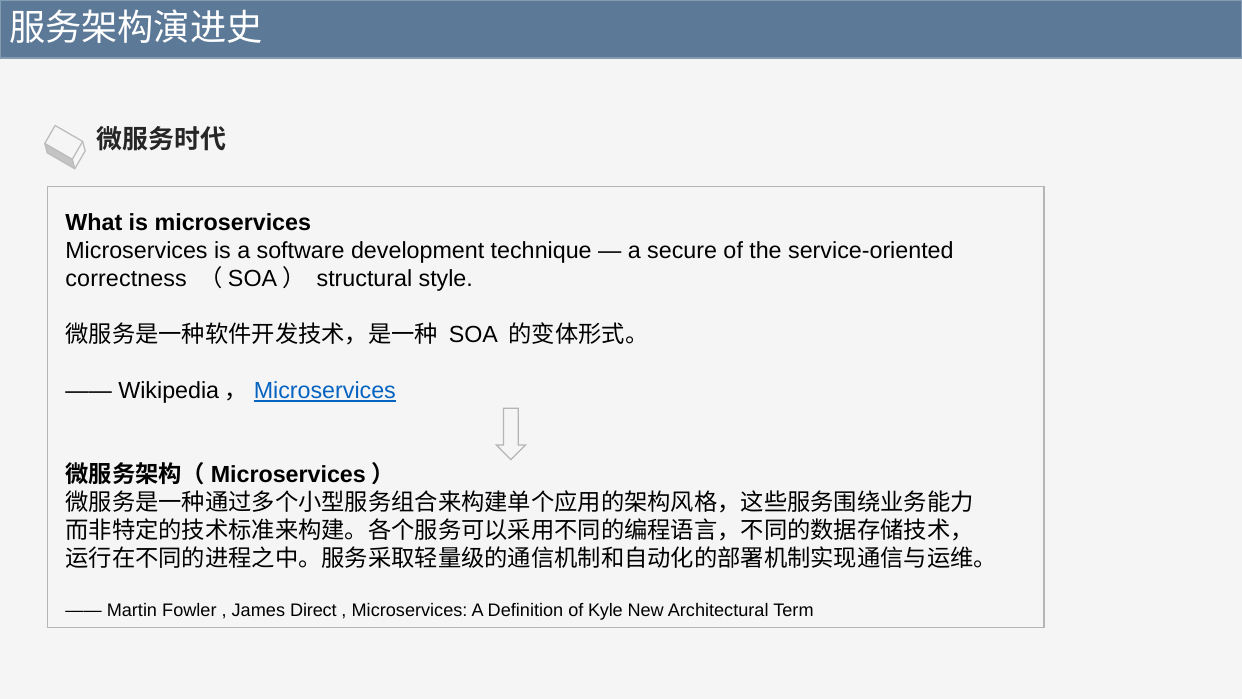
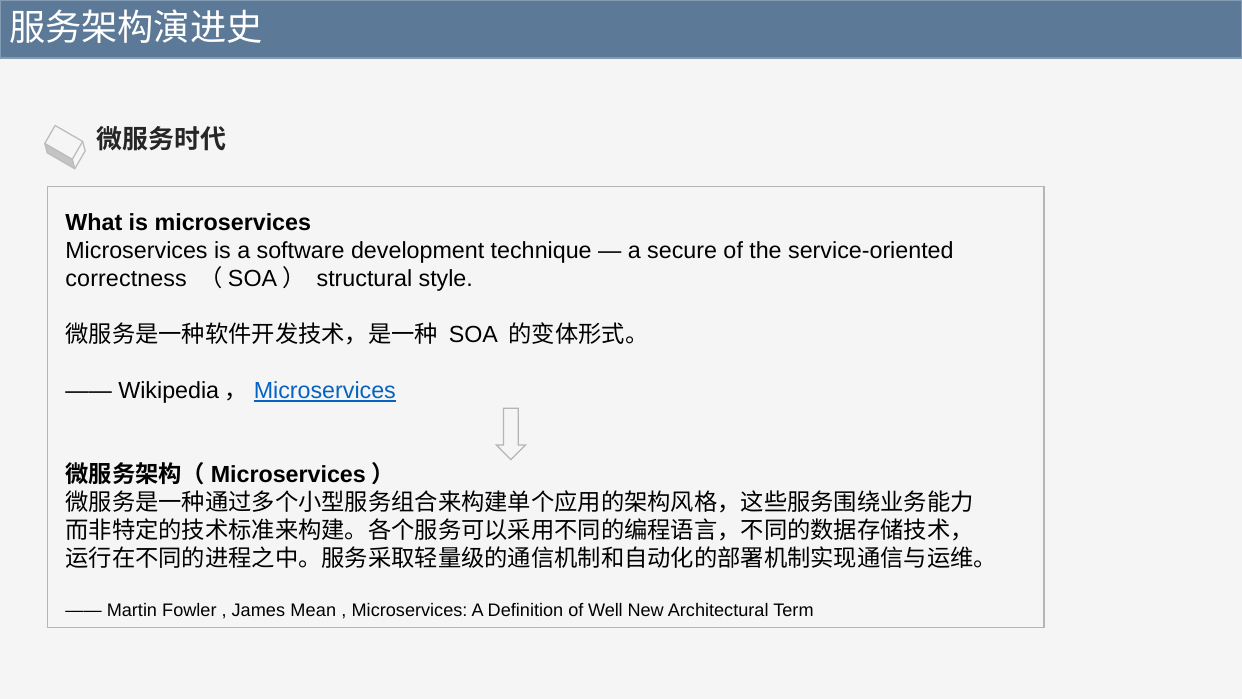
Direct: Direct -> Mean
Kyle: Kyle -> Well
